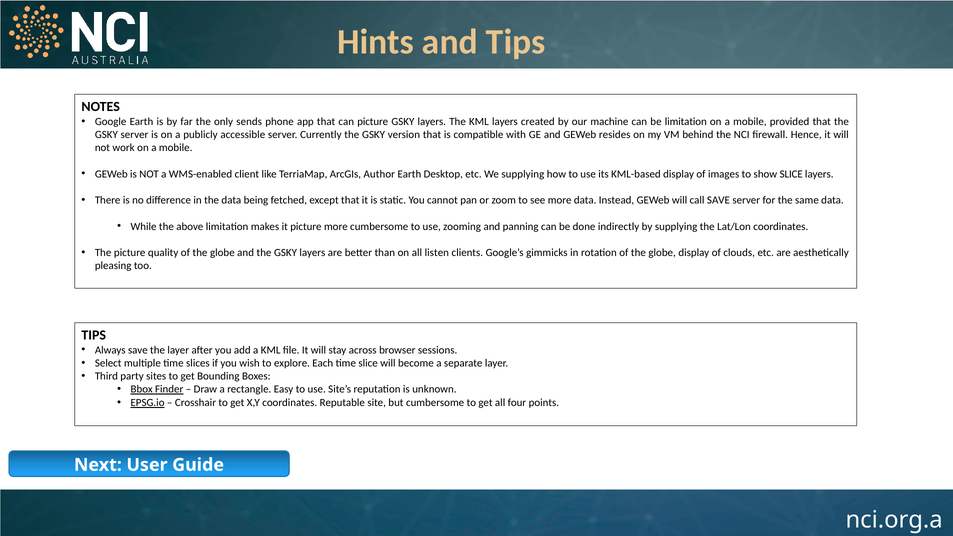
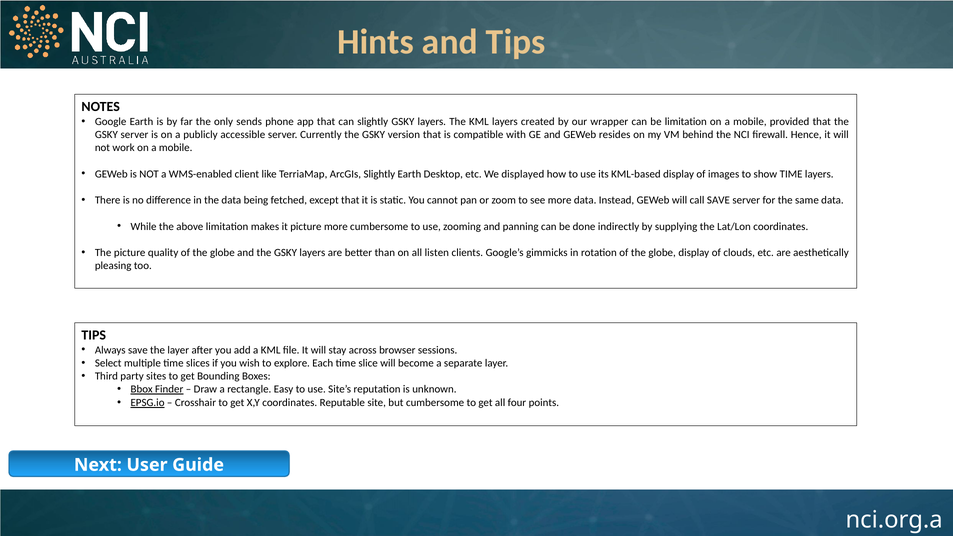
can picture: picture -> slightly
machine: machine -> wrapper
ArcGIs Author: Author -> Slightly
We supplying: supplying -> displayed
show SLICE: SLICE -> TIME
